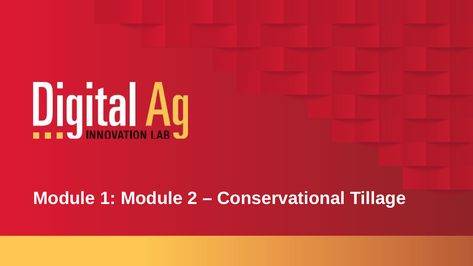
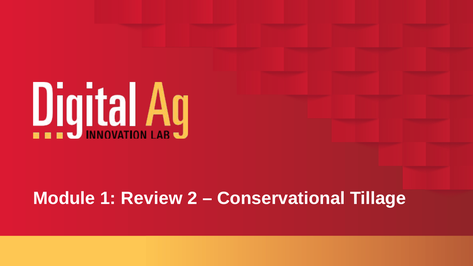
1 Module: Module -> Review
